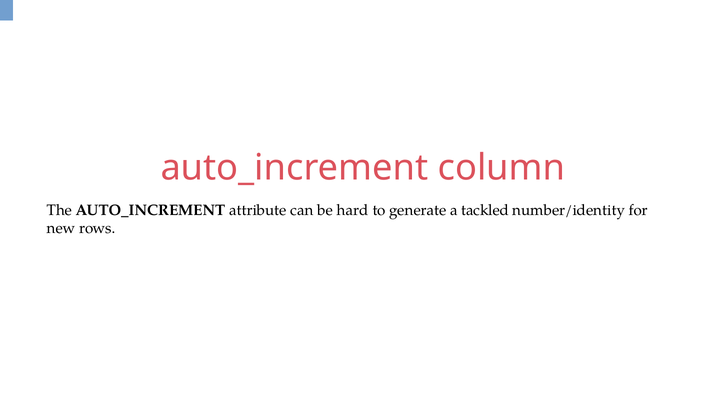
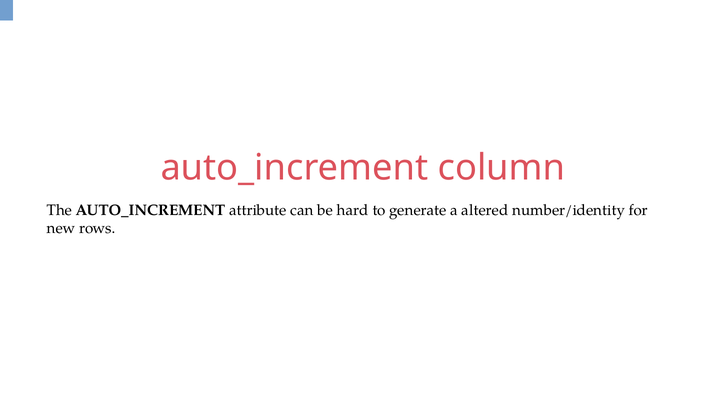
tackled: tackled -> altered
